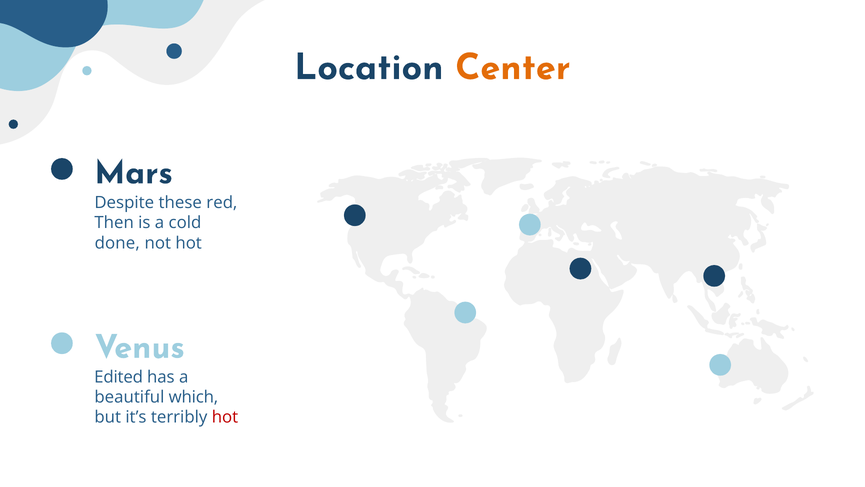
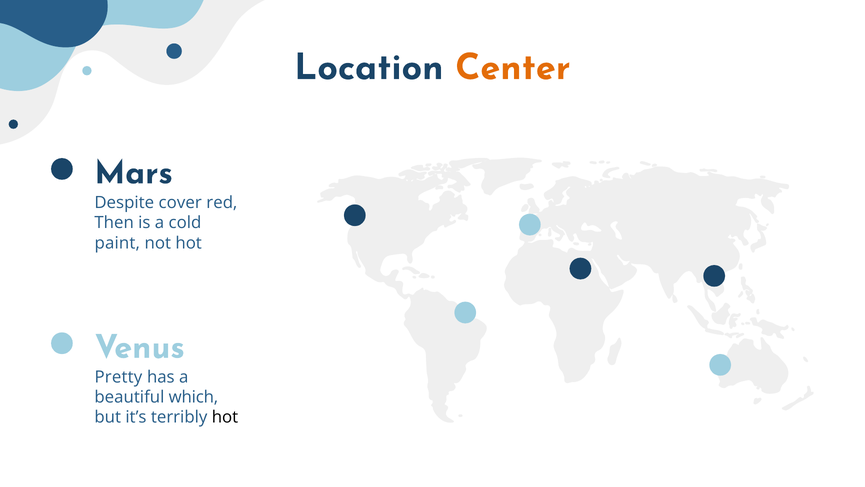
these: these -> cover
done: done -> paint
Edited: Edited -> Pretty
hot at (225, 417) colour: red -> black
